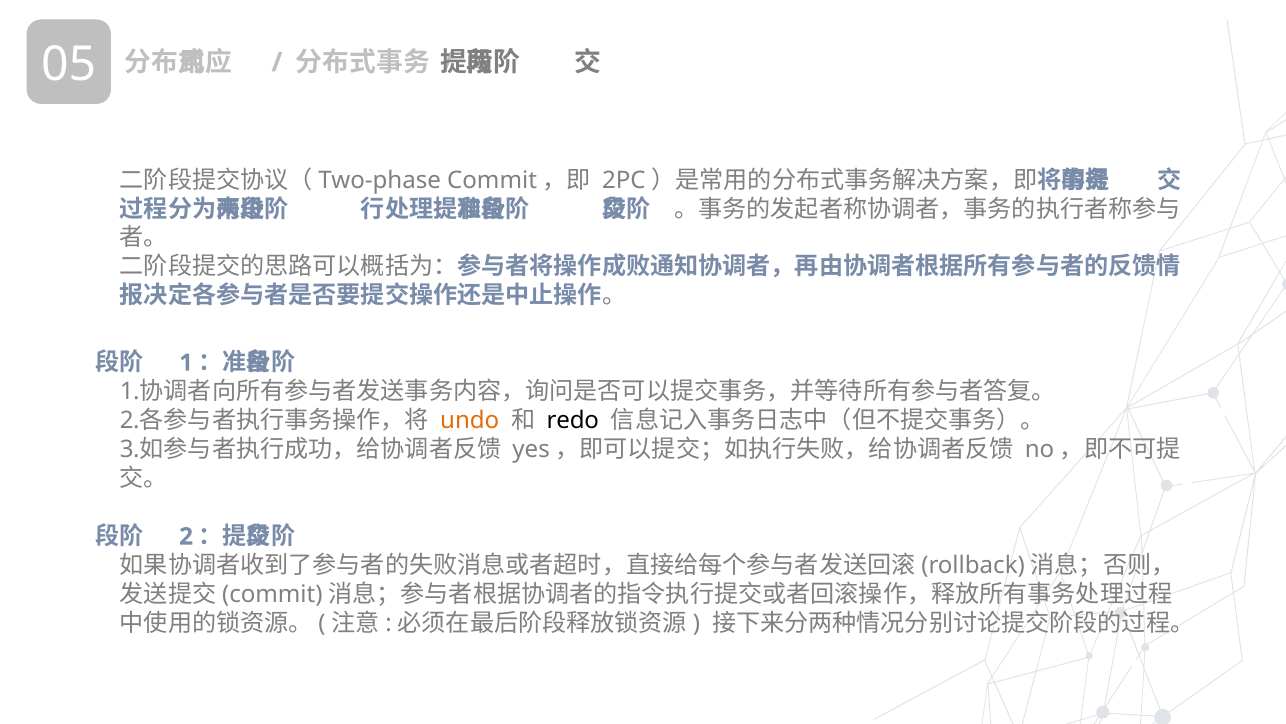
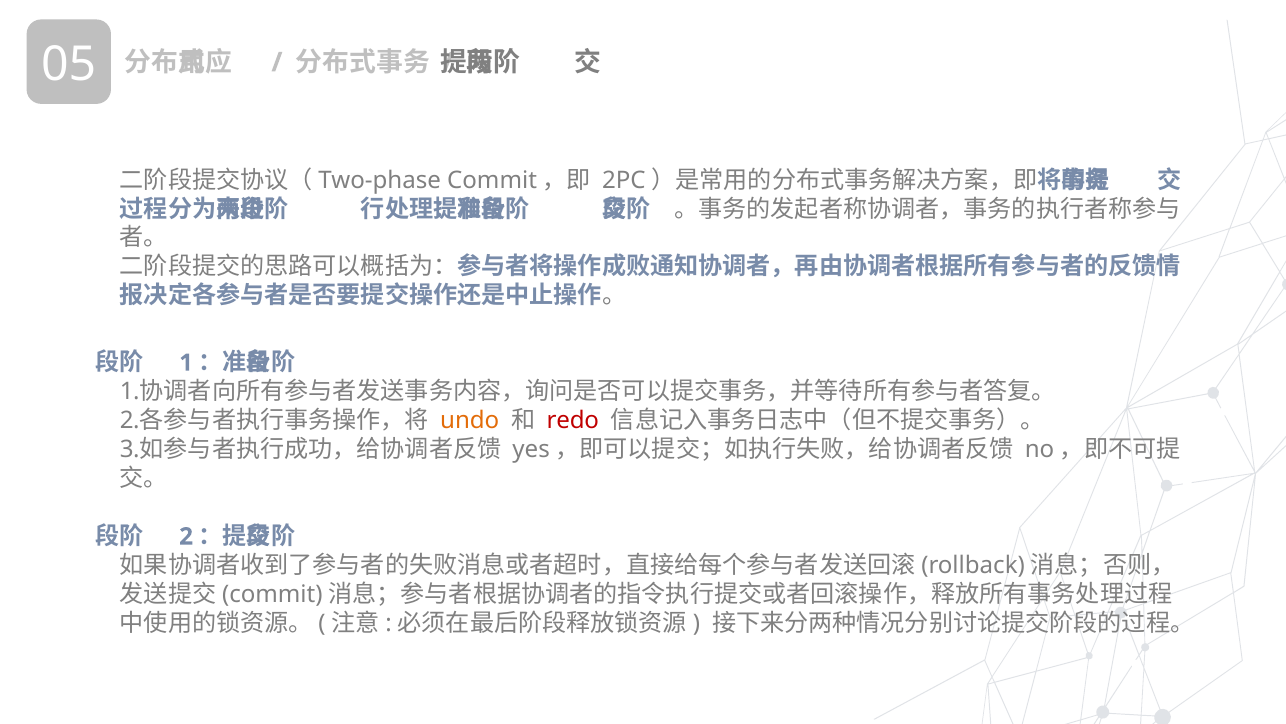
redo colour: black -> red
